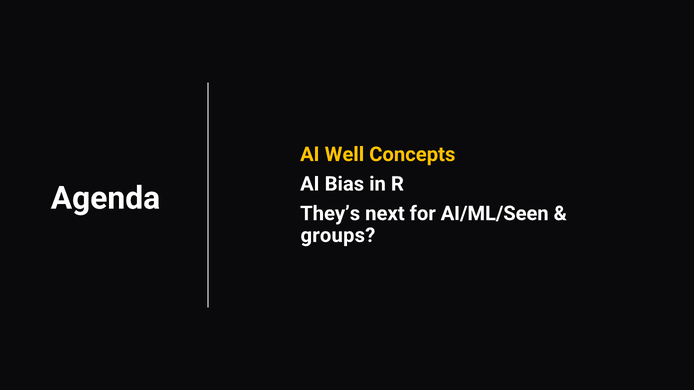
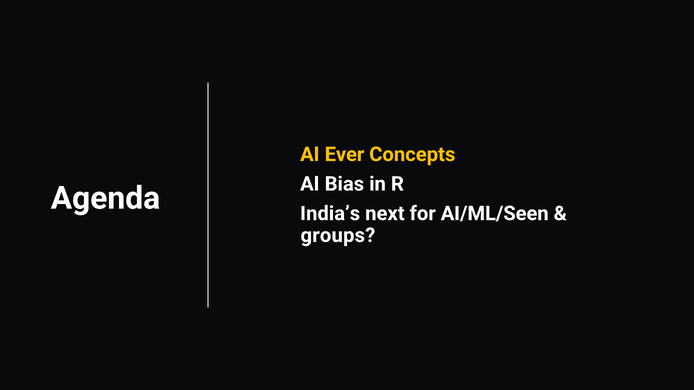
Well: Well -> Ever
They’s: They’s -> India’s
